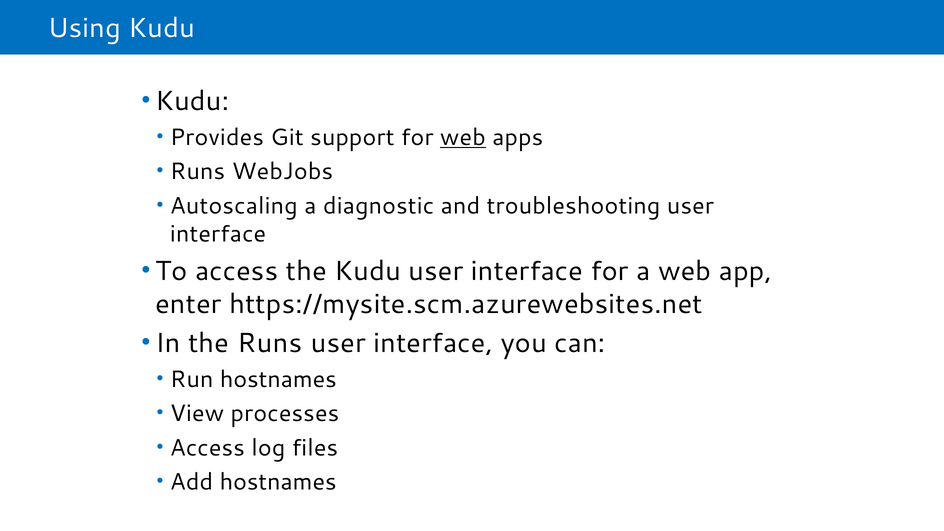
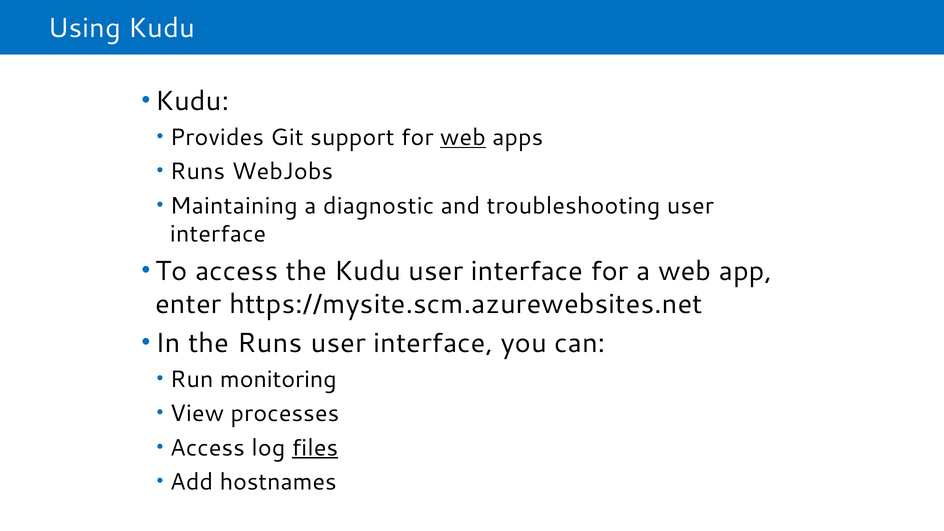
Autoscaling: Autoscaling -> Maintaining
Run hostnames: hostnames -> monitoring
files underline: none -> present
